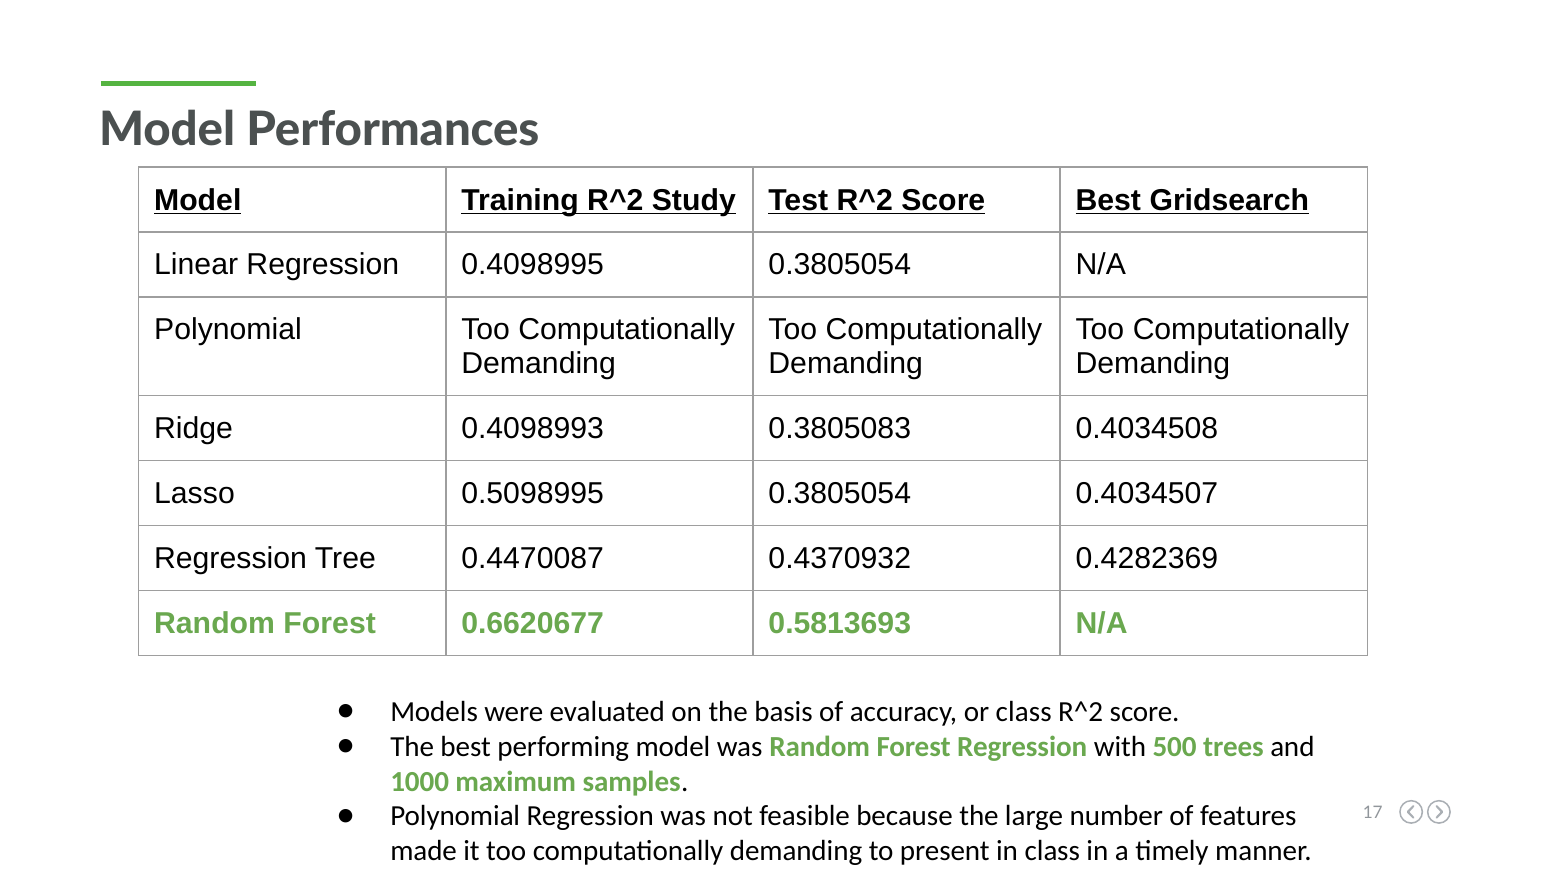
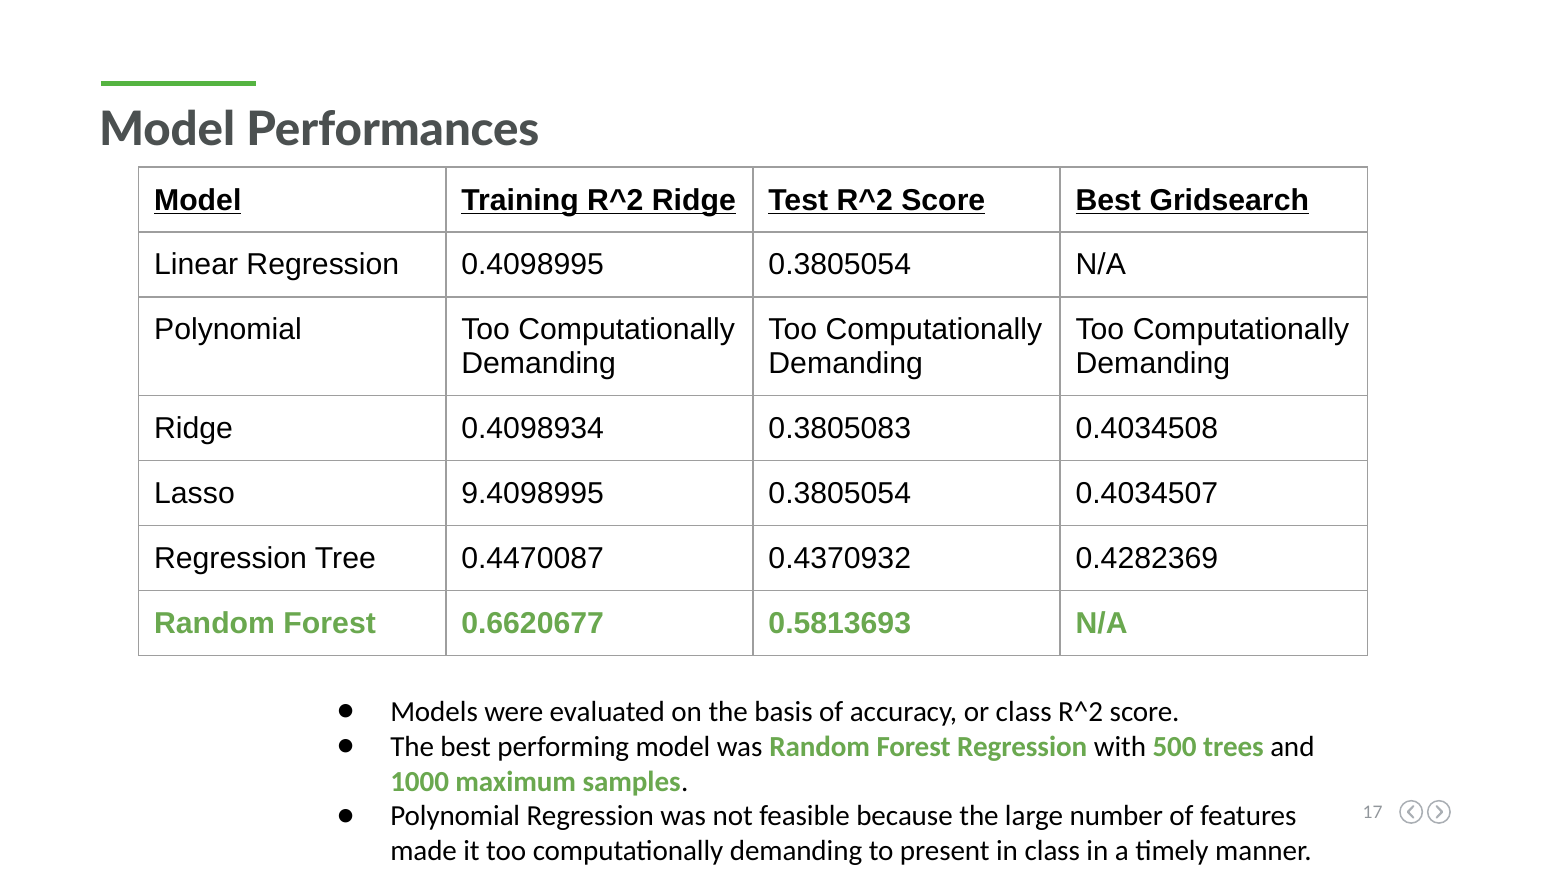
R^2 Study: Study -> Ridge
0.4098993: 0.4098993 -> 0.4098934
0.5098995: 0.5098995 -> 9.4098995
